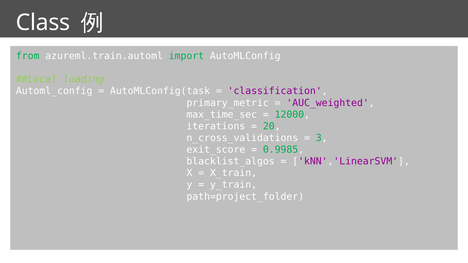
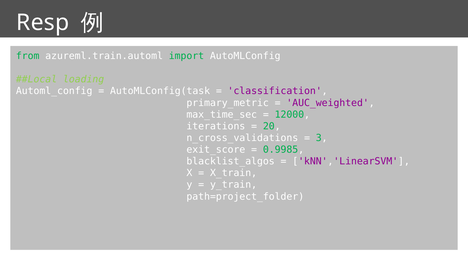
Class: Class -> Resp
